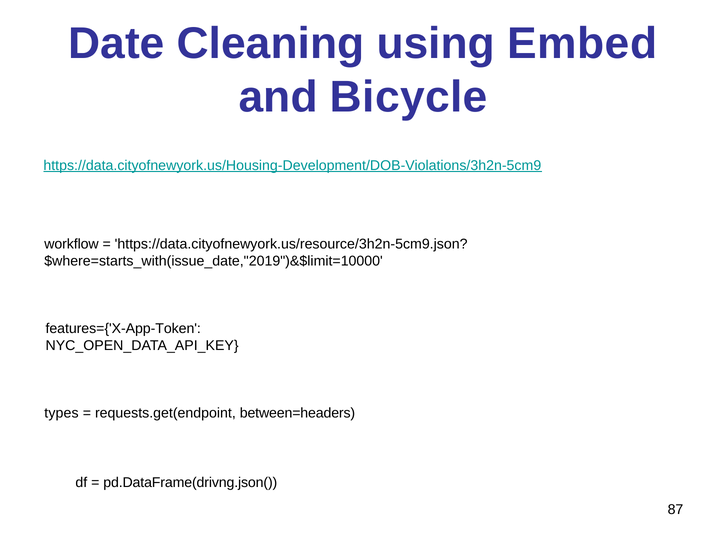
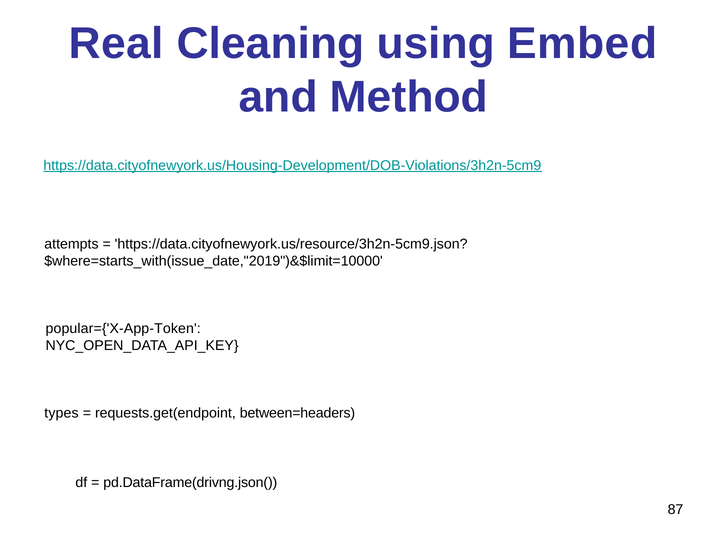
Date: Date -> Real
Bicycle: Bicycle -> Method
workflow: workflow -> attempts
features={'X-App-Token: features={'X-App-Token -> popular={'X-App-Token
